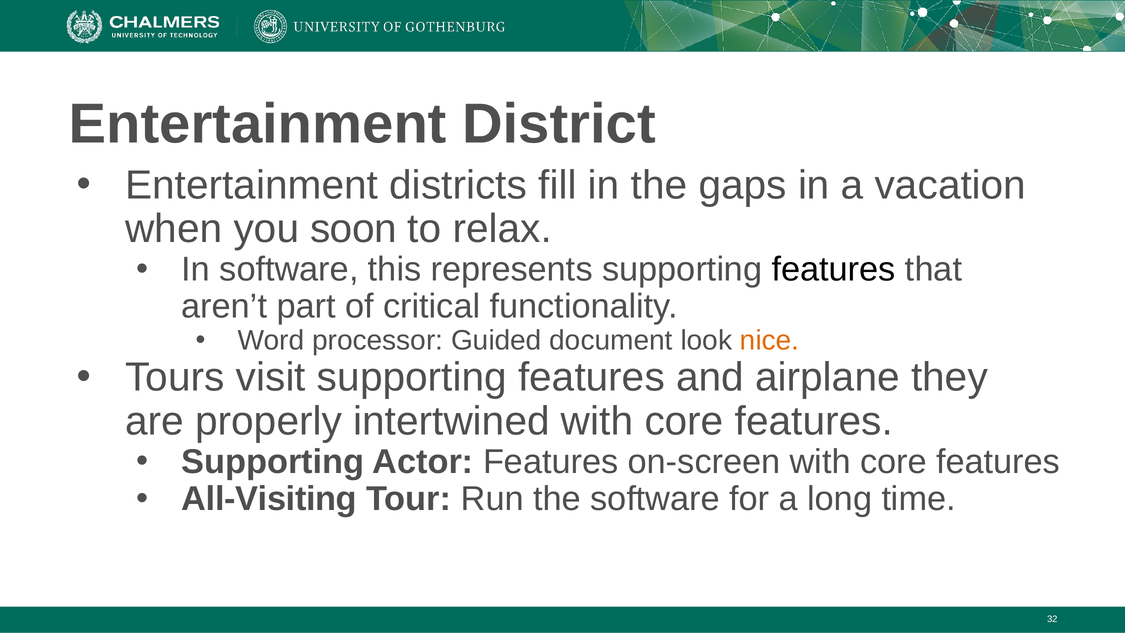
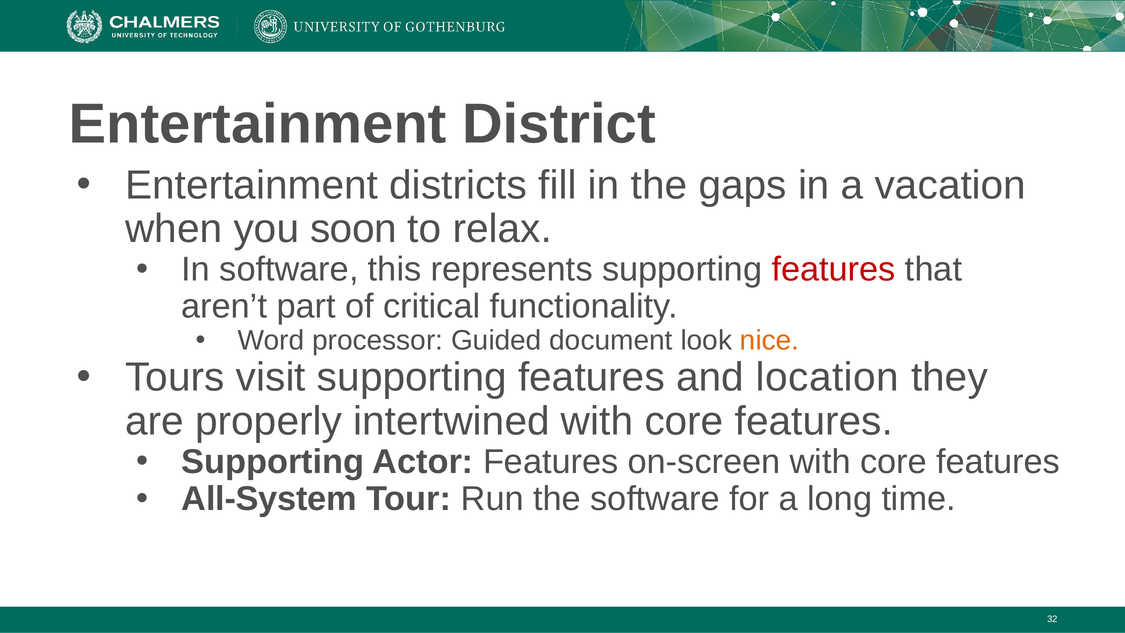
features at (834, 269) colour: black -> red
airplane: airplane -> location
All-Visiting: All-Visiting -> All-System
